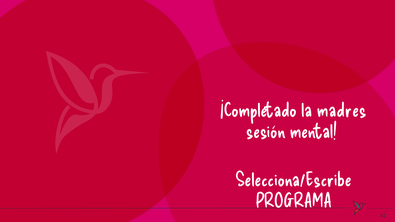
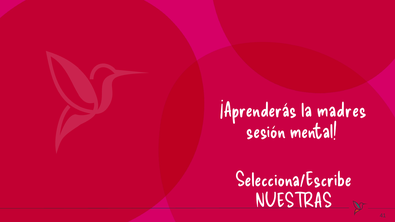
¡Completado: ¡Completado -> ¡Aprenderás
PROGRAMA: PROGRAMA -> NUESTRAS
